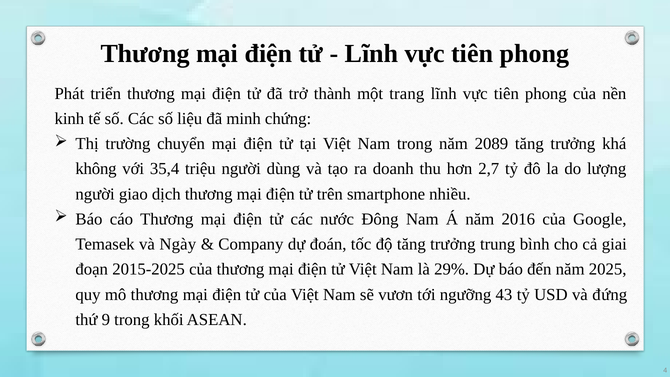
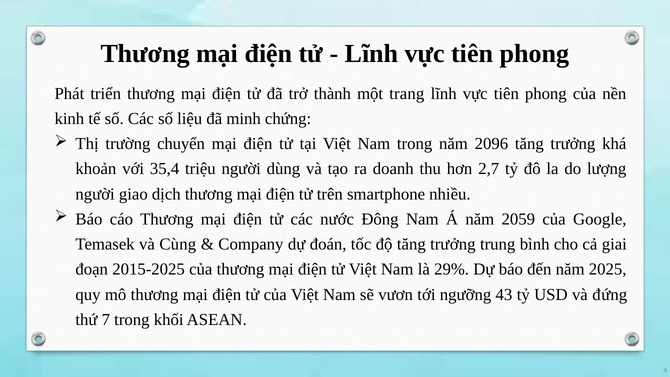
2089: 2089 -> 2096
không: không -> khoản
2016: 2016 -> 2059
Ngày: Ngày -> Cùng
9: 9 -> 7
